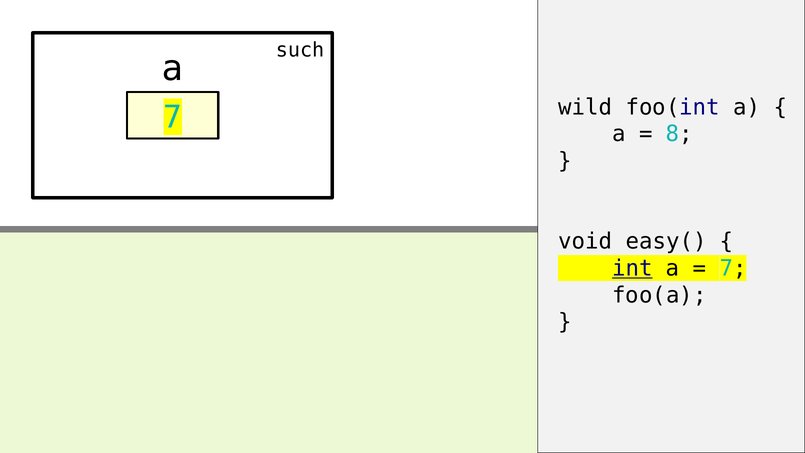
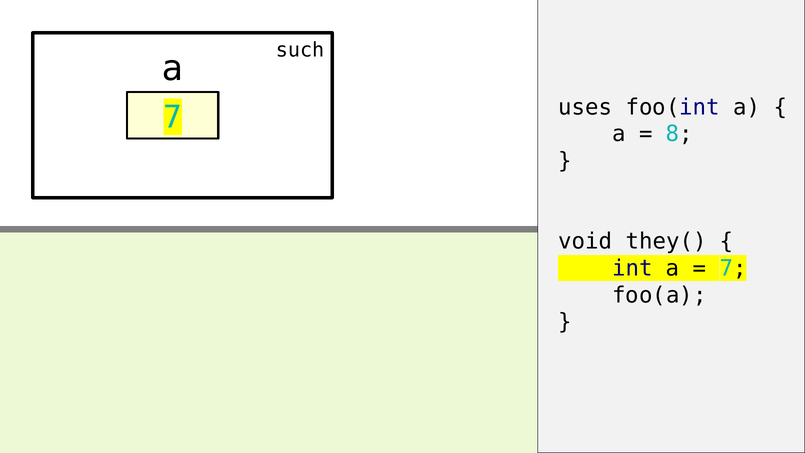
wild: wild -> uses
easy(: easy( -> they(
int underline: present -> none
